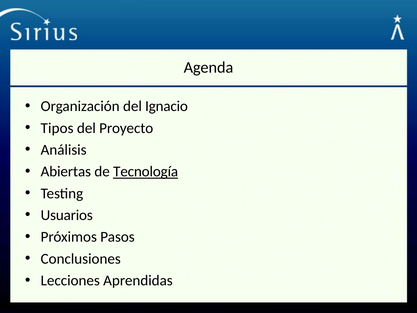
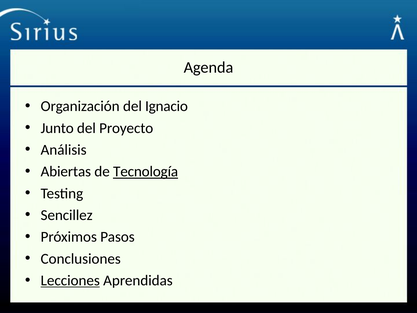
Tipos: Tipos -> Junto
Usuarios: Usuarios -> Sencillez
Lecciones underline: none -> present
